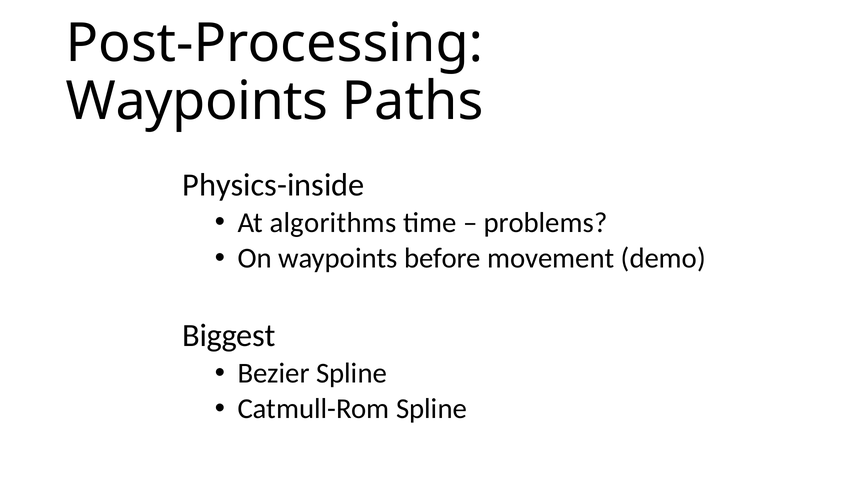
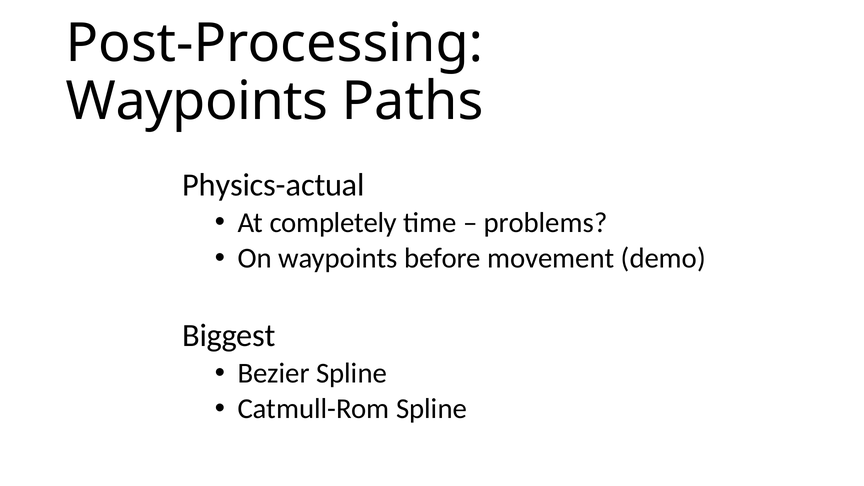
Physics-inside: Physics-inside -> Physics-actual
algorithms: algorithms -> completely
